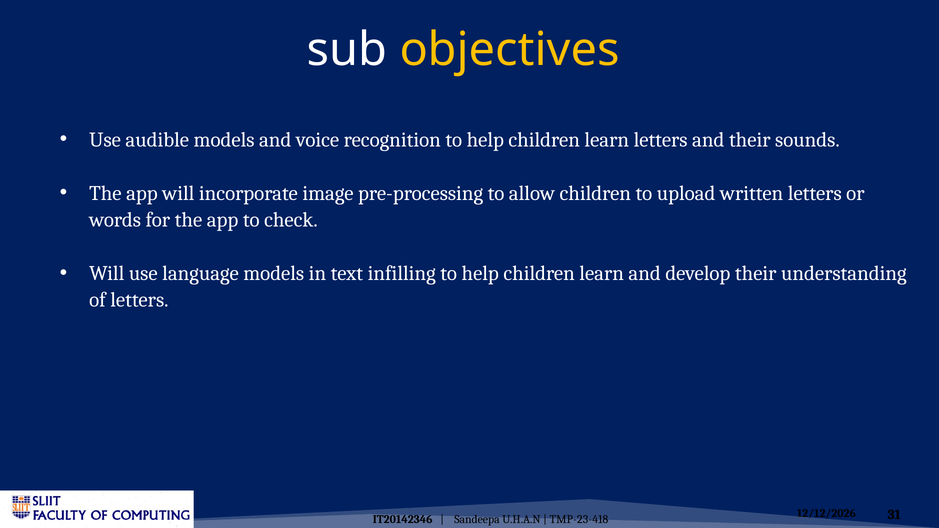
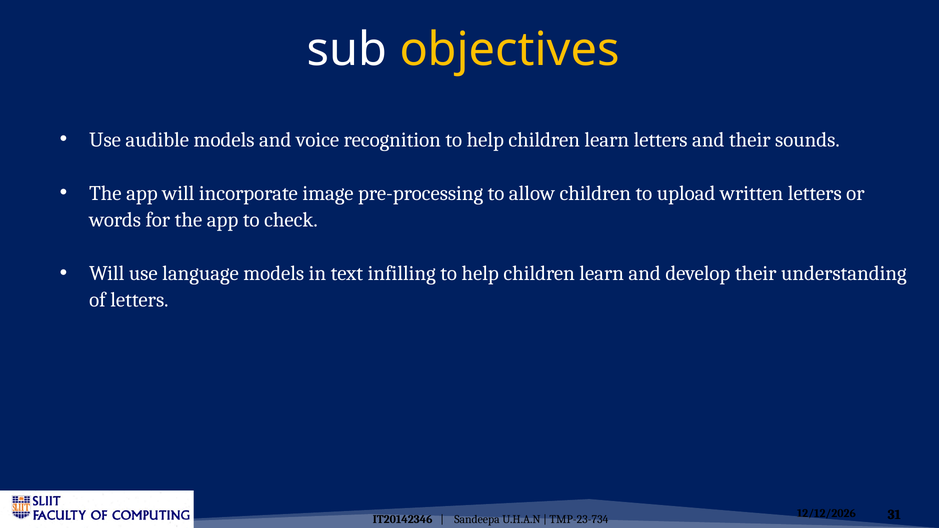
TMP-23-418: TMP-23-418 -> TMP-23-734
